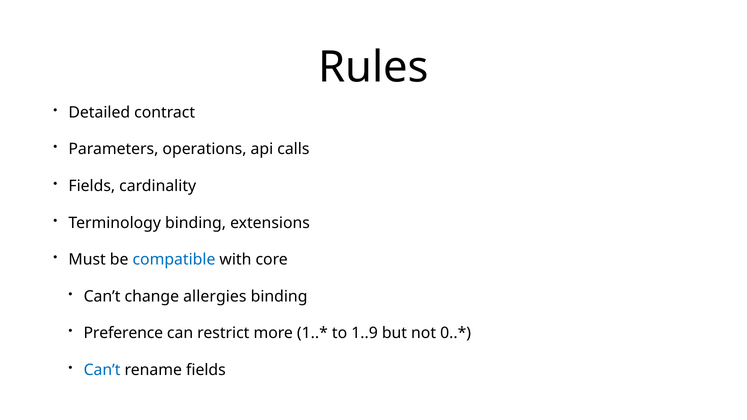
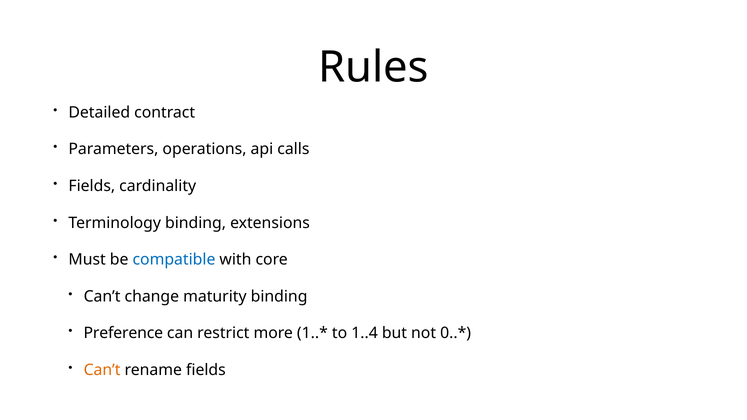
allergies: allergies -> maturity
1..9: 1..9 -> 1..4
Can’t at (102, 370) colour: blue -> orange
